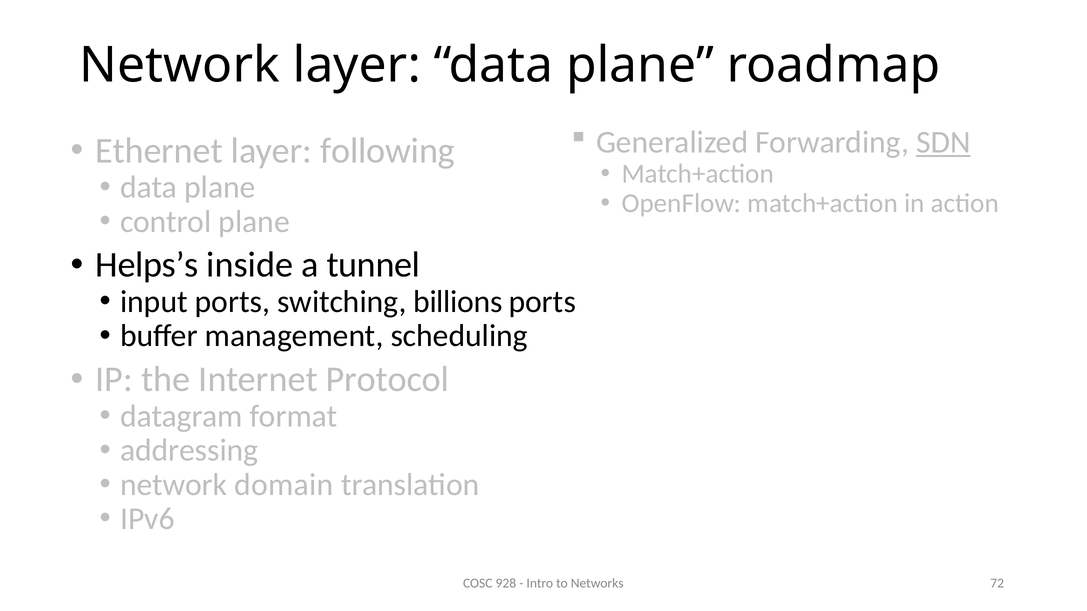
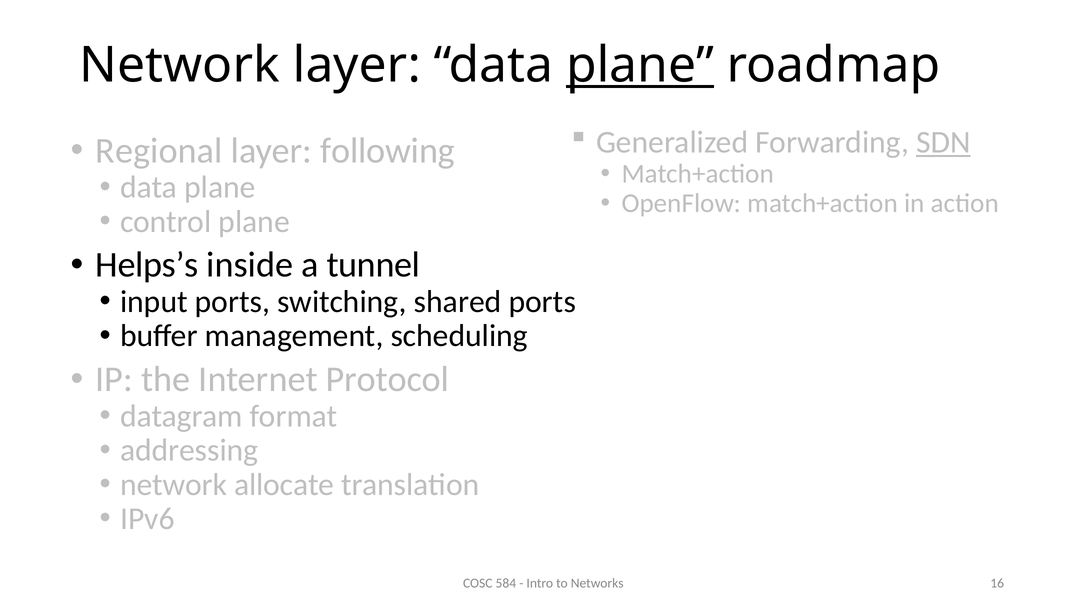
plane at (640, 65) underline: none -> present
Ethernet: Ethernet -> Regional
billions: billions -> shared
domain: domain -> allocate
928: 928 -> 584
72: 72 -> 16
